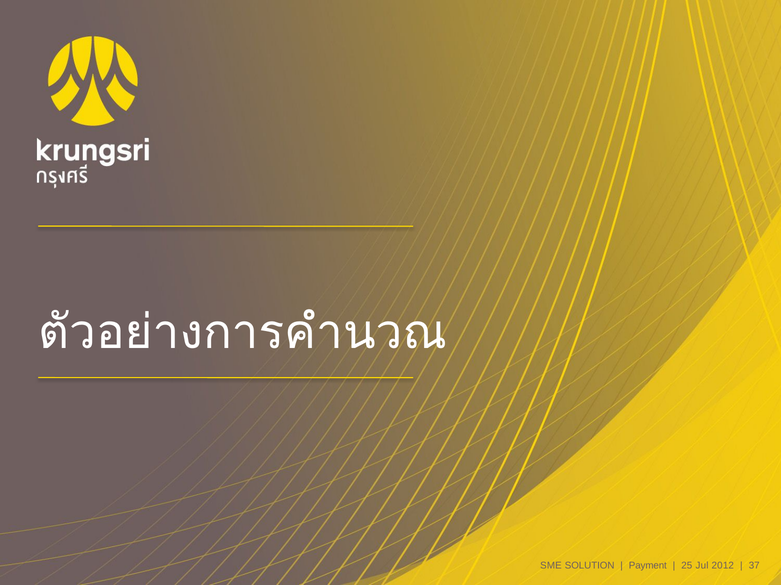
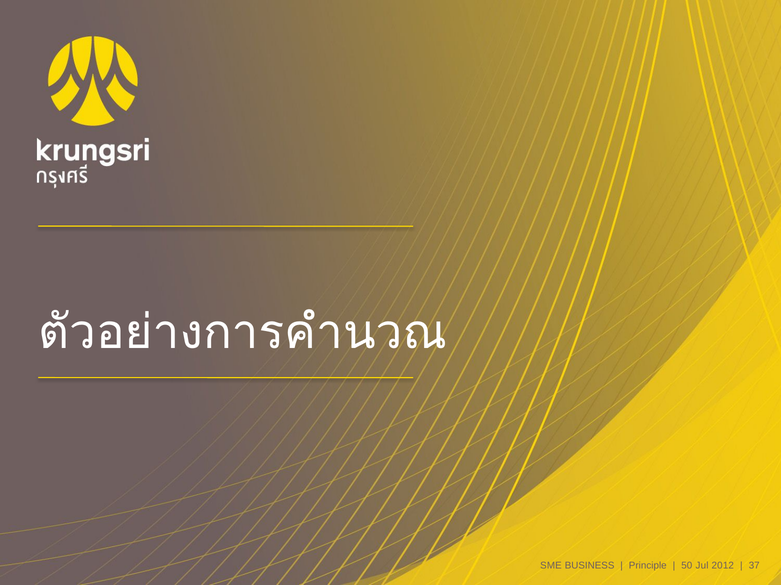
SOLUTION: SOLUTION -> BUSINESS
Payment: Payment -> Principle
25: 25 -> 50
